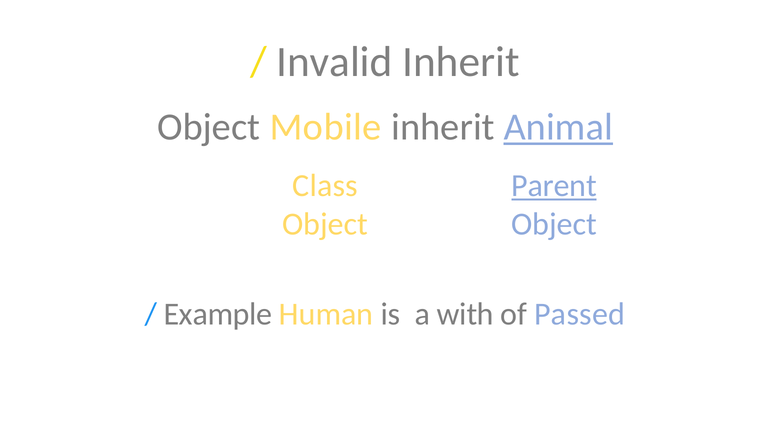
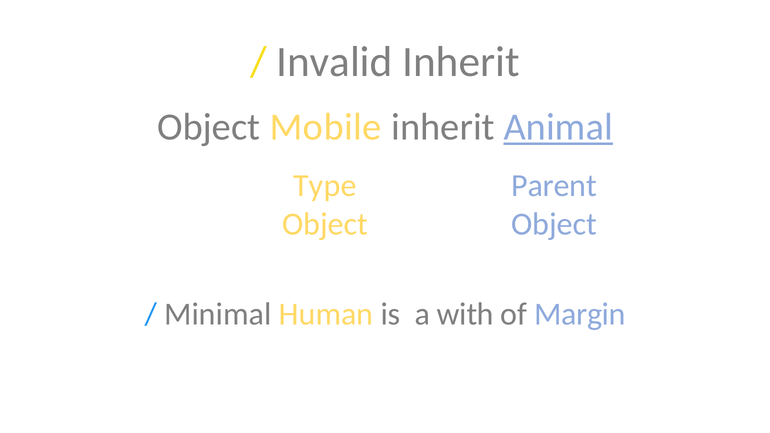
Class: Class -> Type
Parent underline: present -> none
Example: Example -> Minimal
Passed: Passed -> Margin
